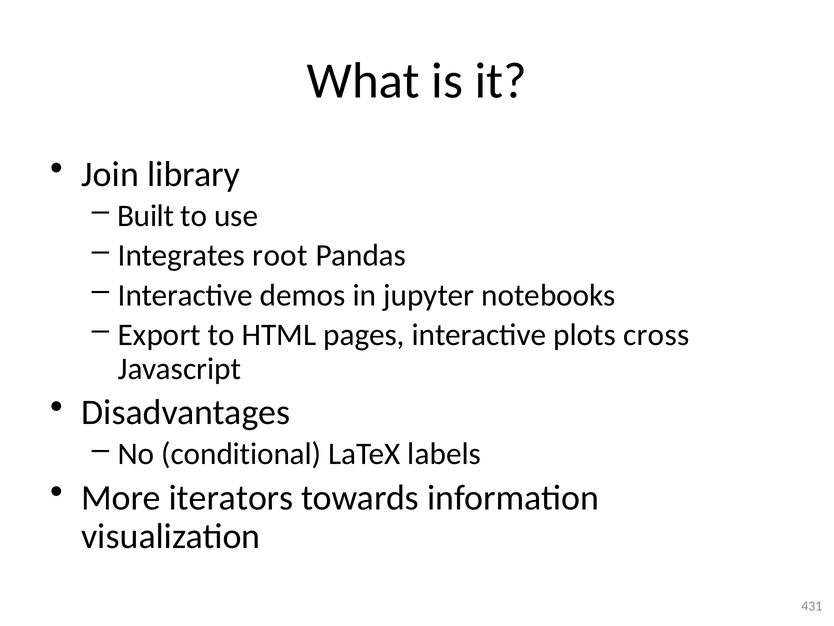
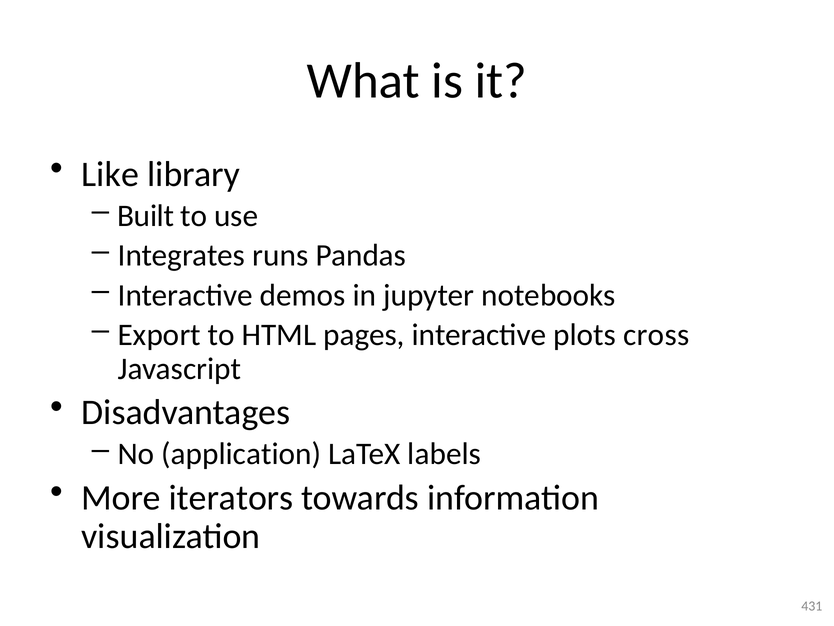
Join: Join -> Like
root: root -> runs
conditional: conditional -> application
